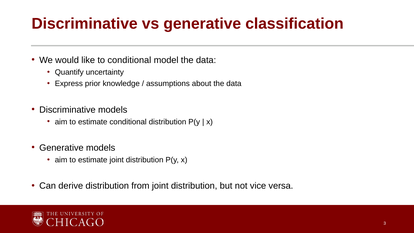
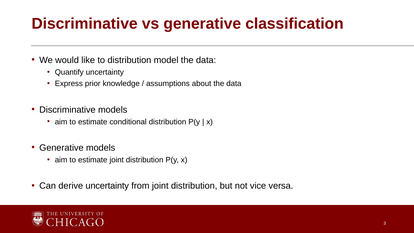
to conditional: conditional -> distribution
derive distribution: distribution -> uncertainty
